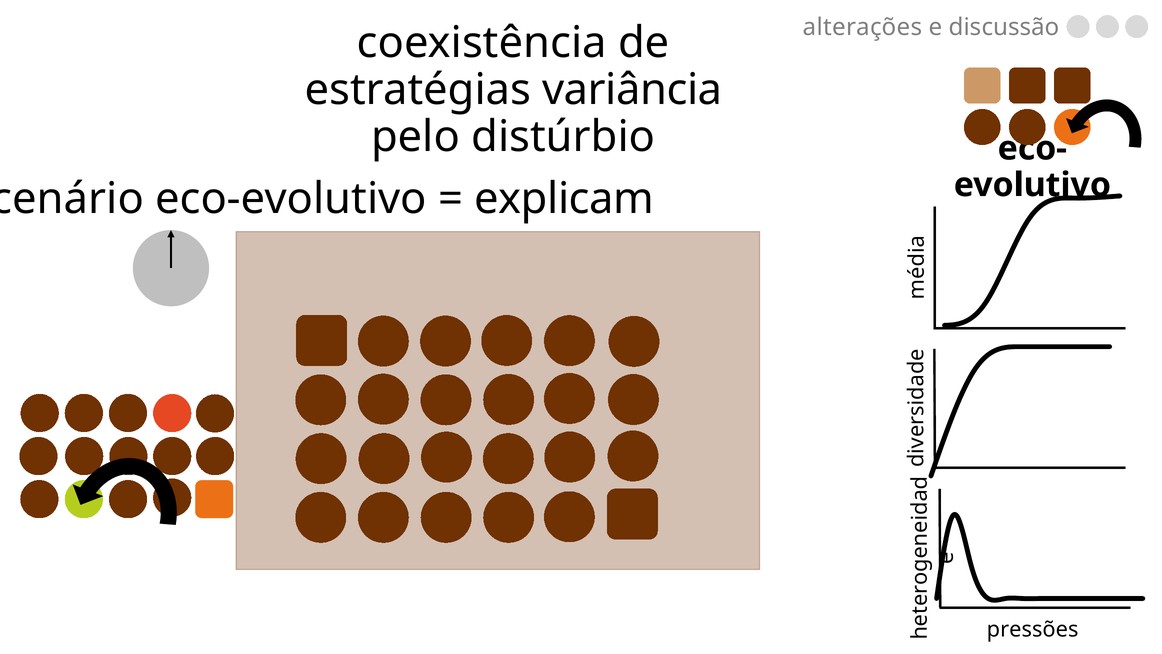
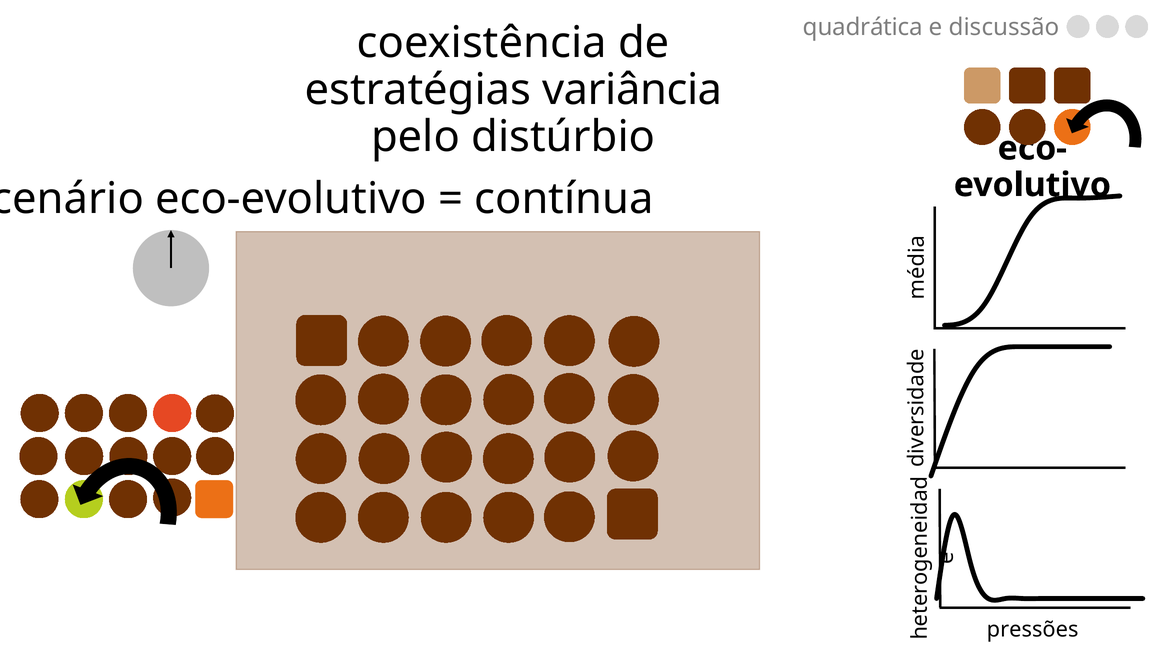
alterações: alterações -> quadrática
explicam: explicam -> contínua
